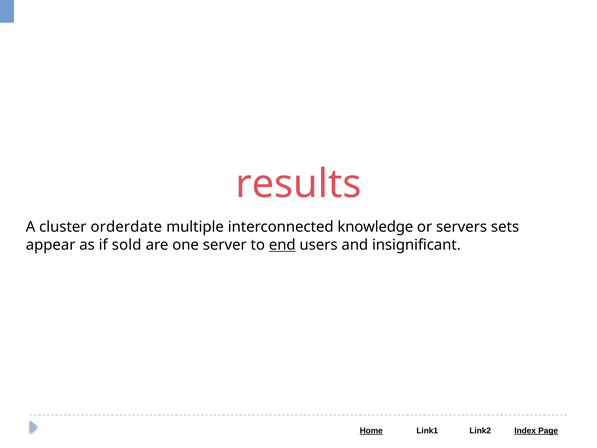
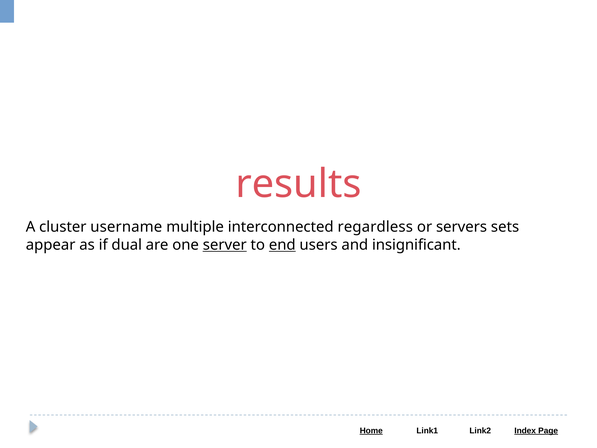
orderdate: orderdate -> username
knowledge: knowledge -> regardless
sold: sold -> dual
server underline: none -> present
